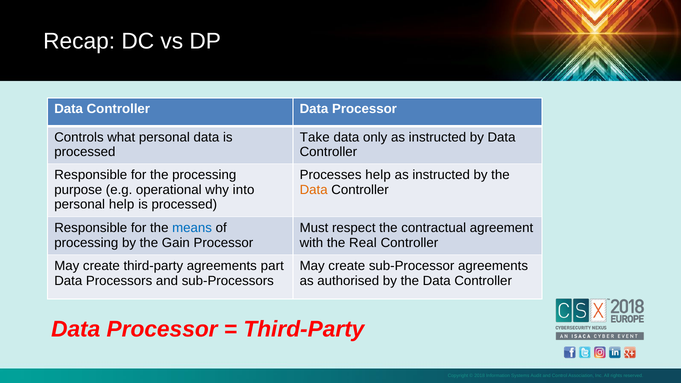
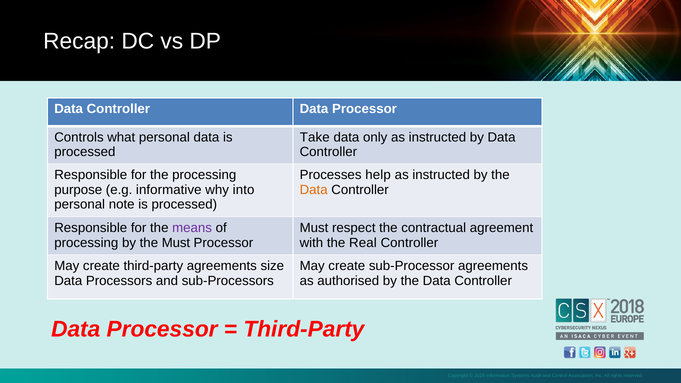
operational: operational -> informative
personal help: help -> note
means colour: blue -> purple
the Gain: Gain -> Must
part: part -> size
